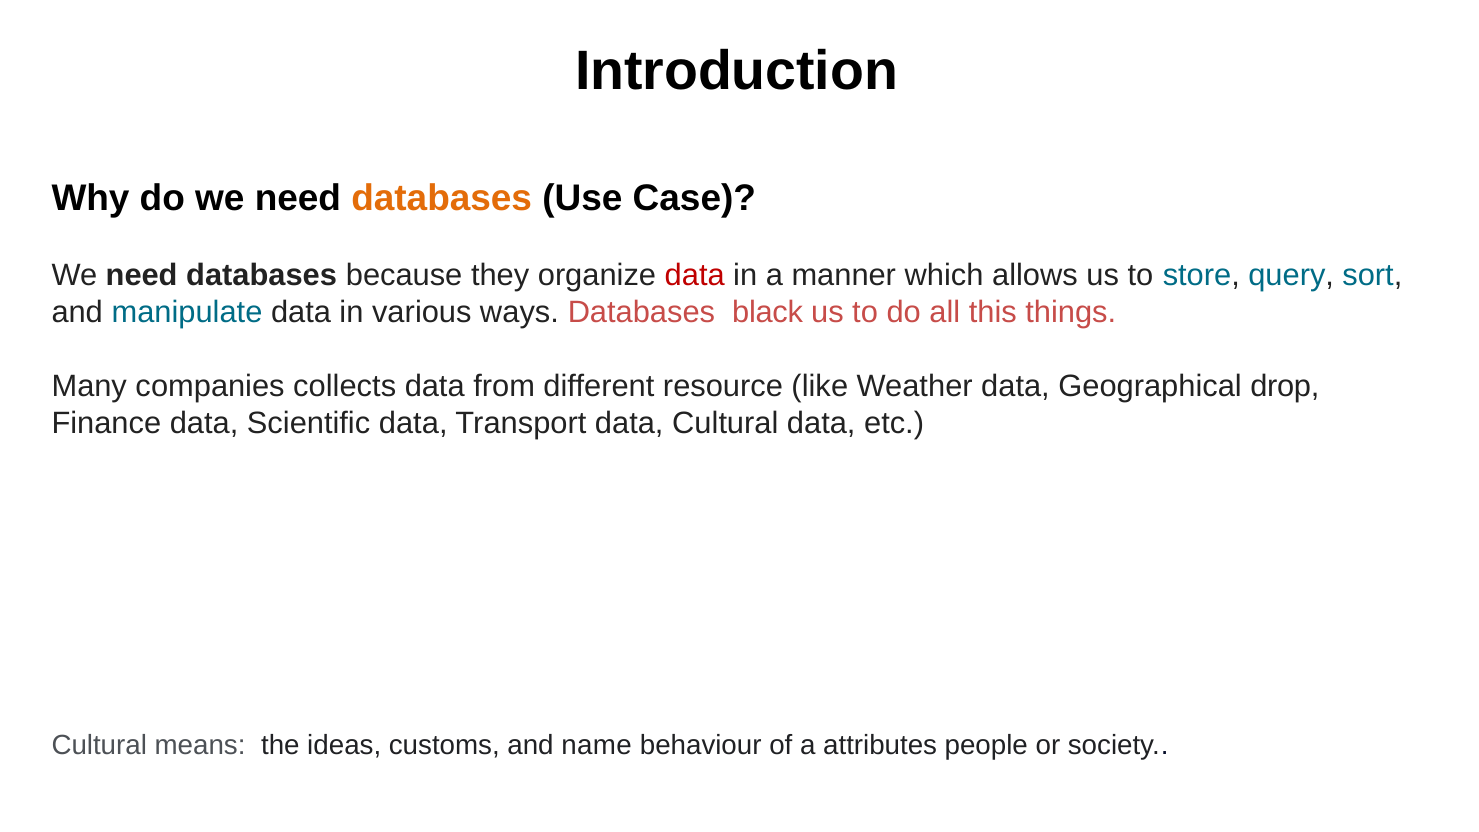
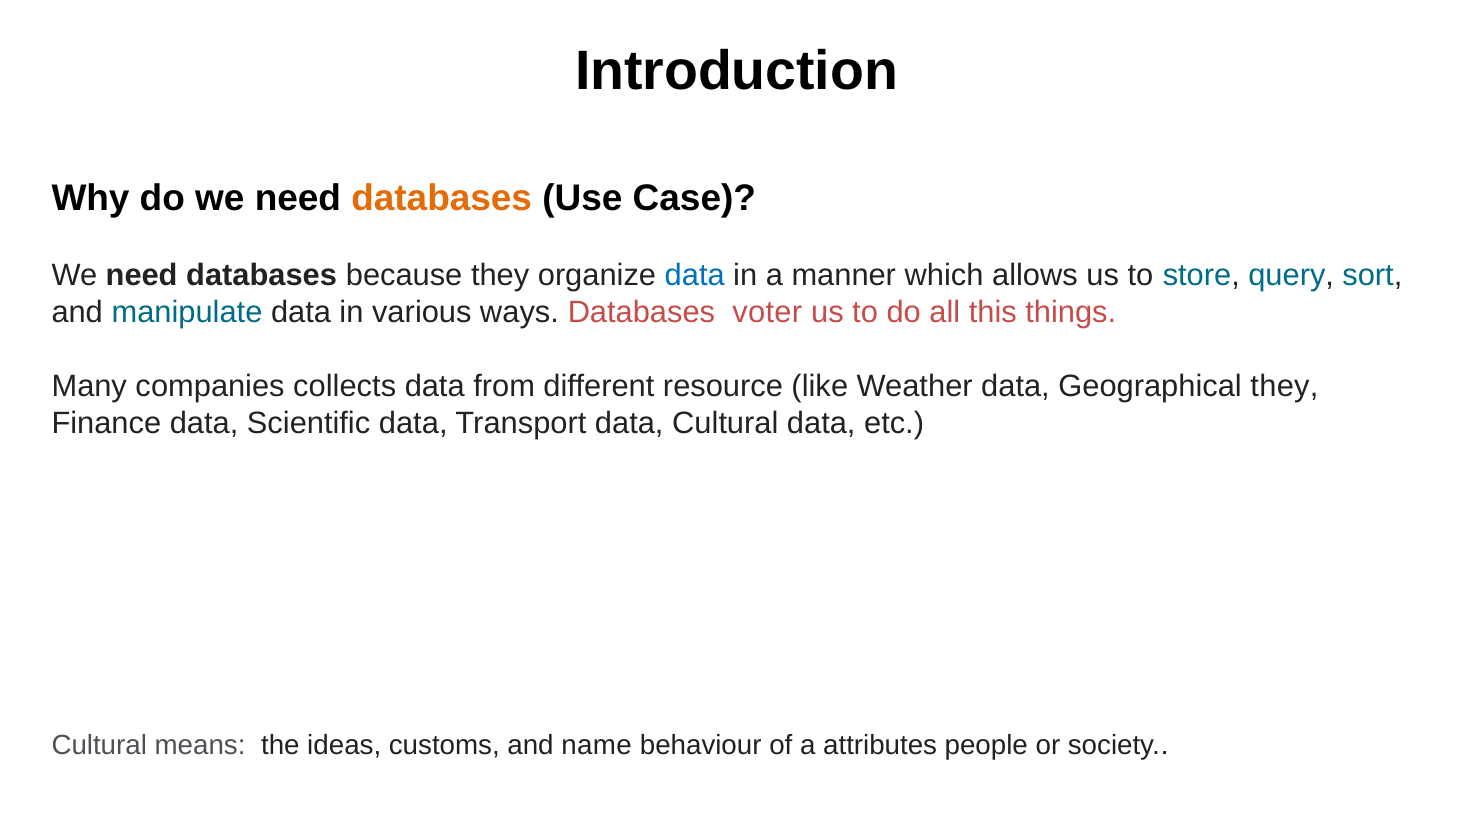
data at (695, 275) colour: red -> blue
black: black -> voter
Geographical drop: drop -> they
